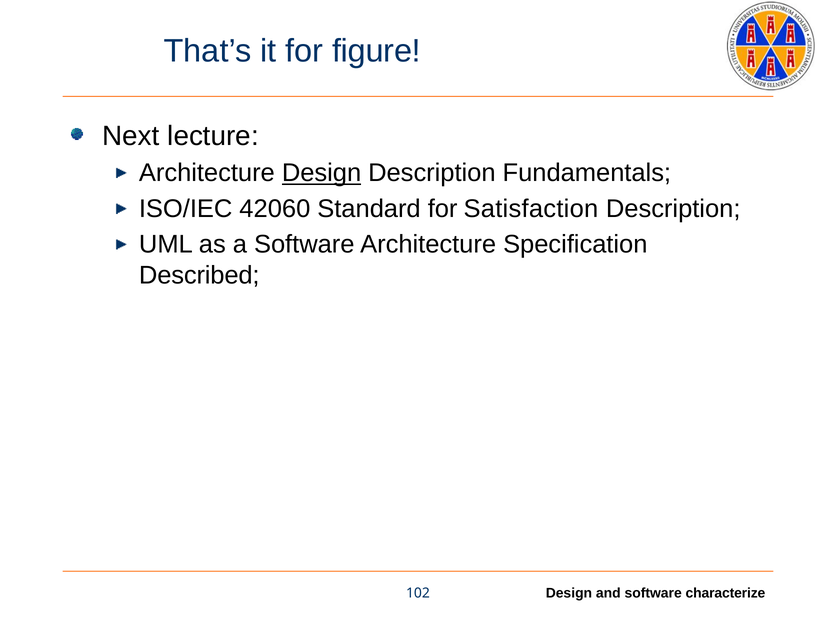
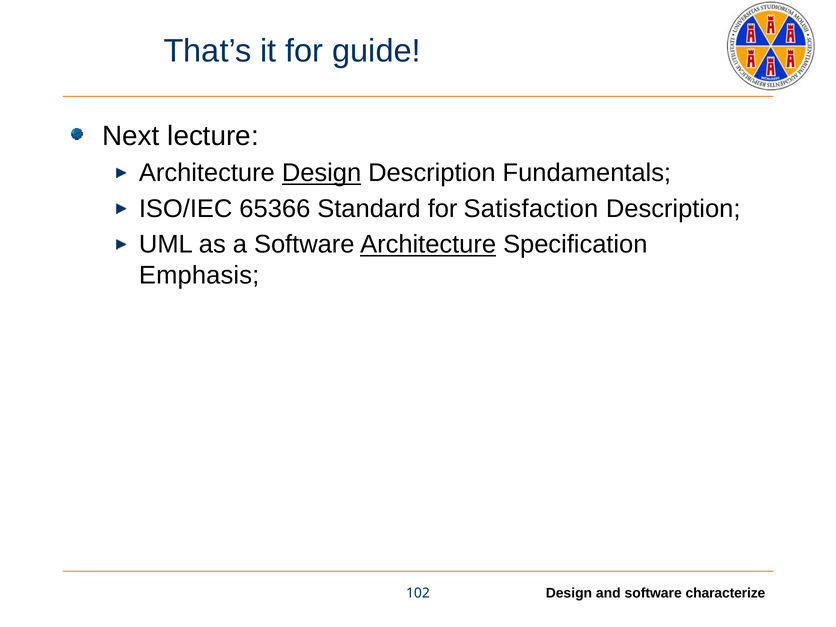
figure: figure -> guide
42060: 42060 -> 65366
Architecture at (428, 245) underline: none -> present
Described: Described -> Emphasis
